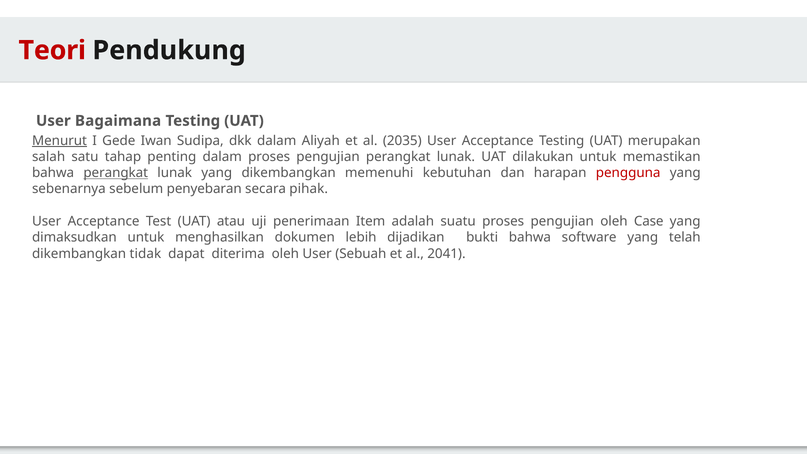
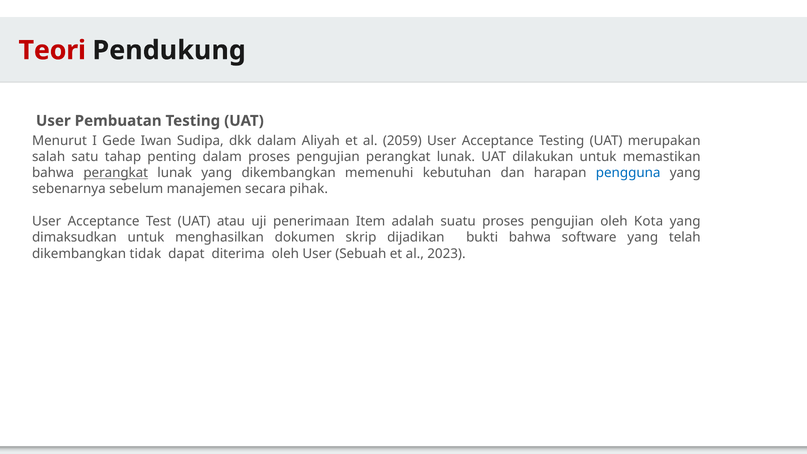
Bagaimana: Bagaimana -> Pembuatan
Menurut underline: present -> none
2035: 2035 -> 2059
pengguna colour: red -> blue
penyebaran: penyebaran -> manajemen
Case: Case -> Kota
lebih: lebih -> skrip
2041: 2041 -> 2023
